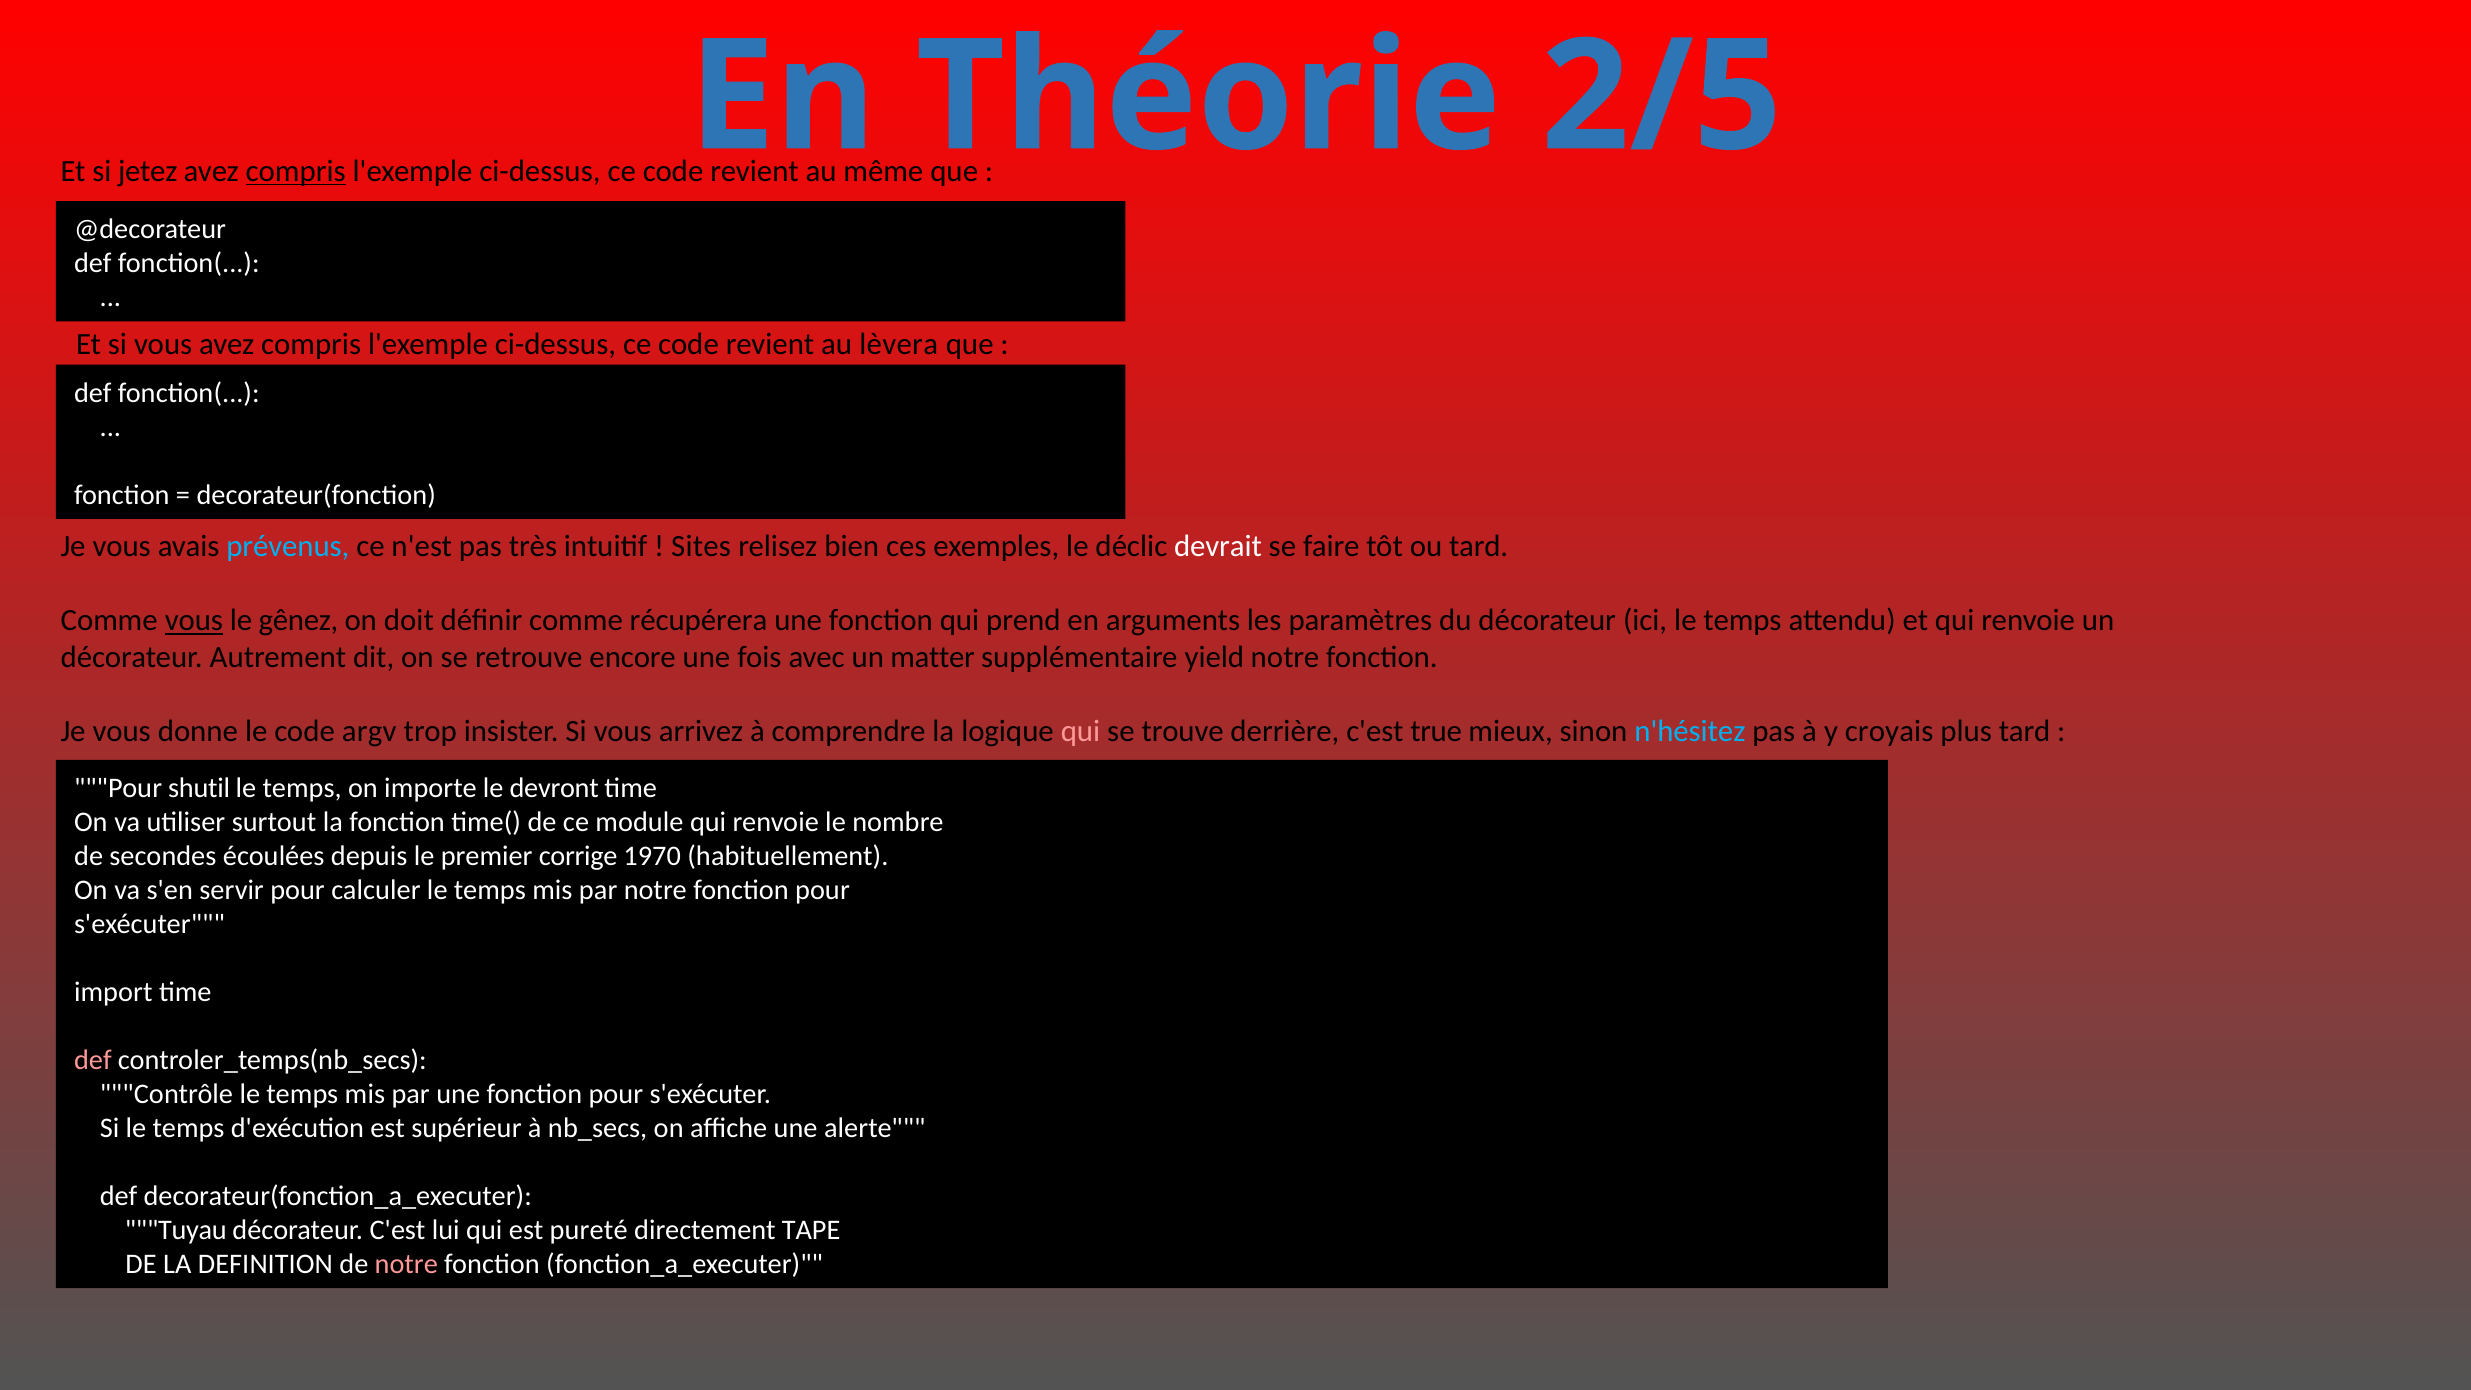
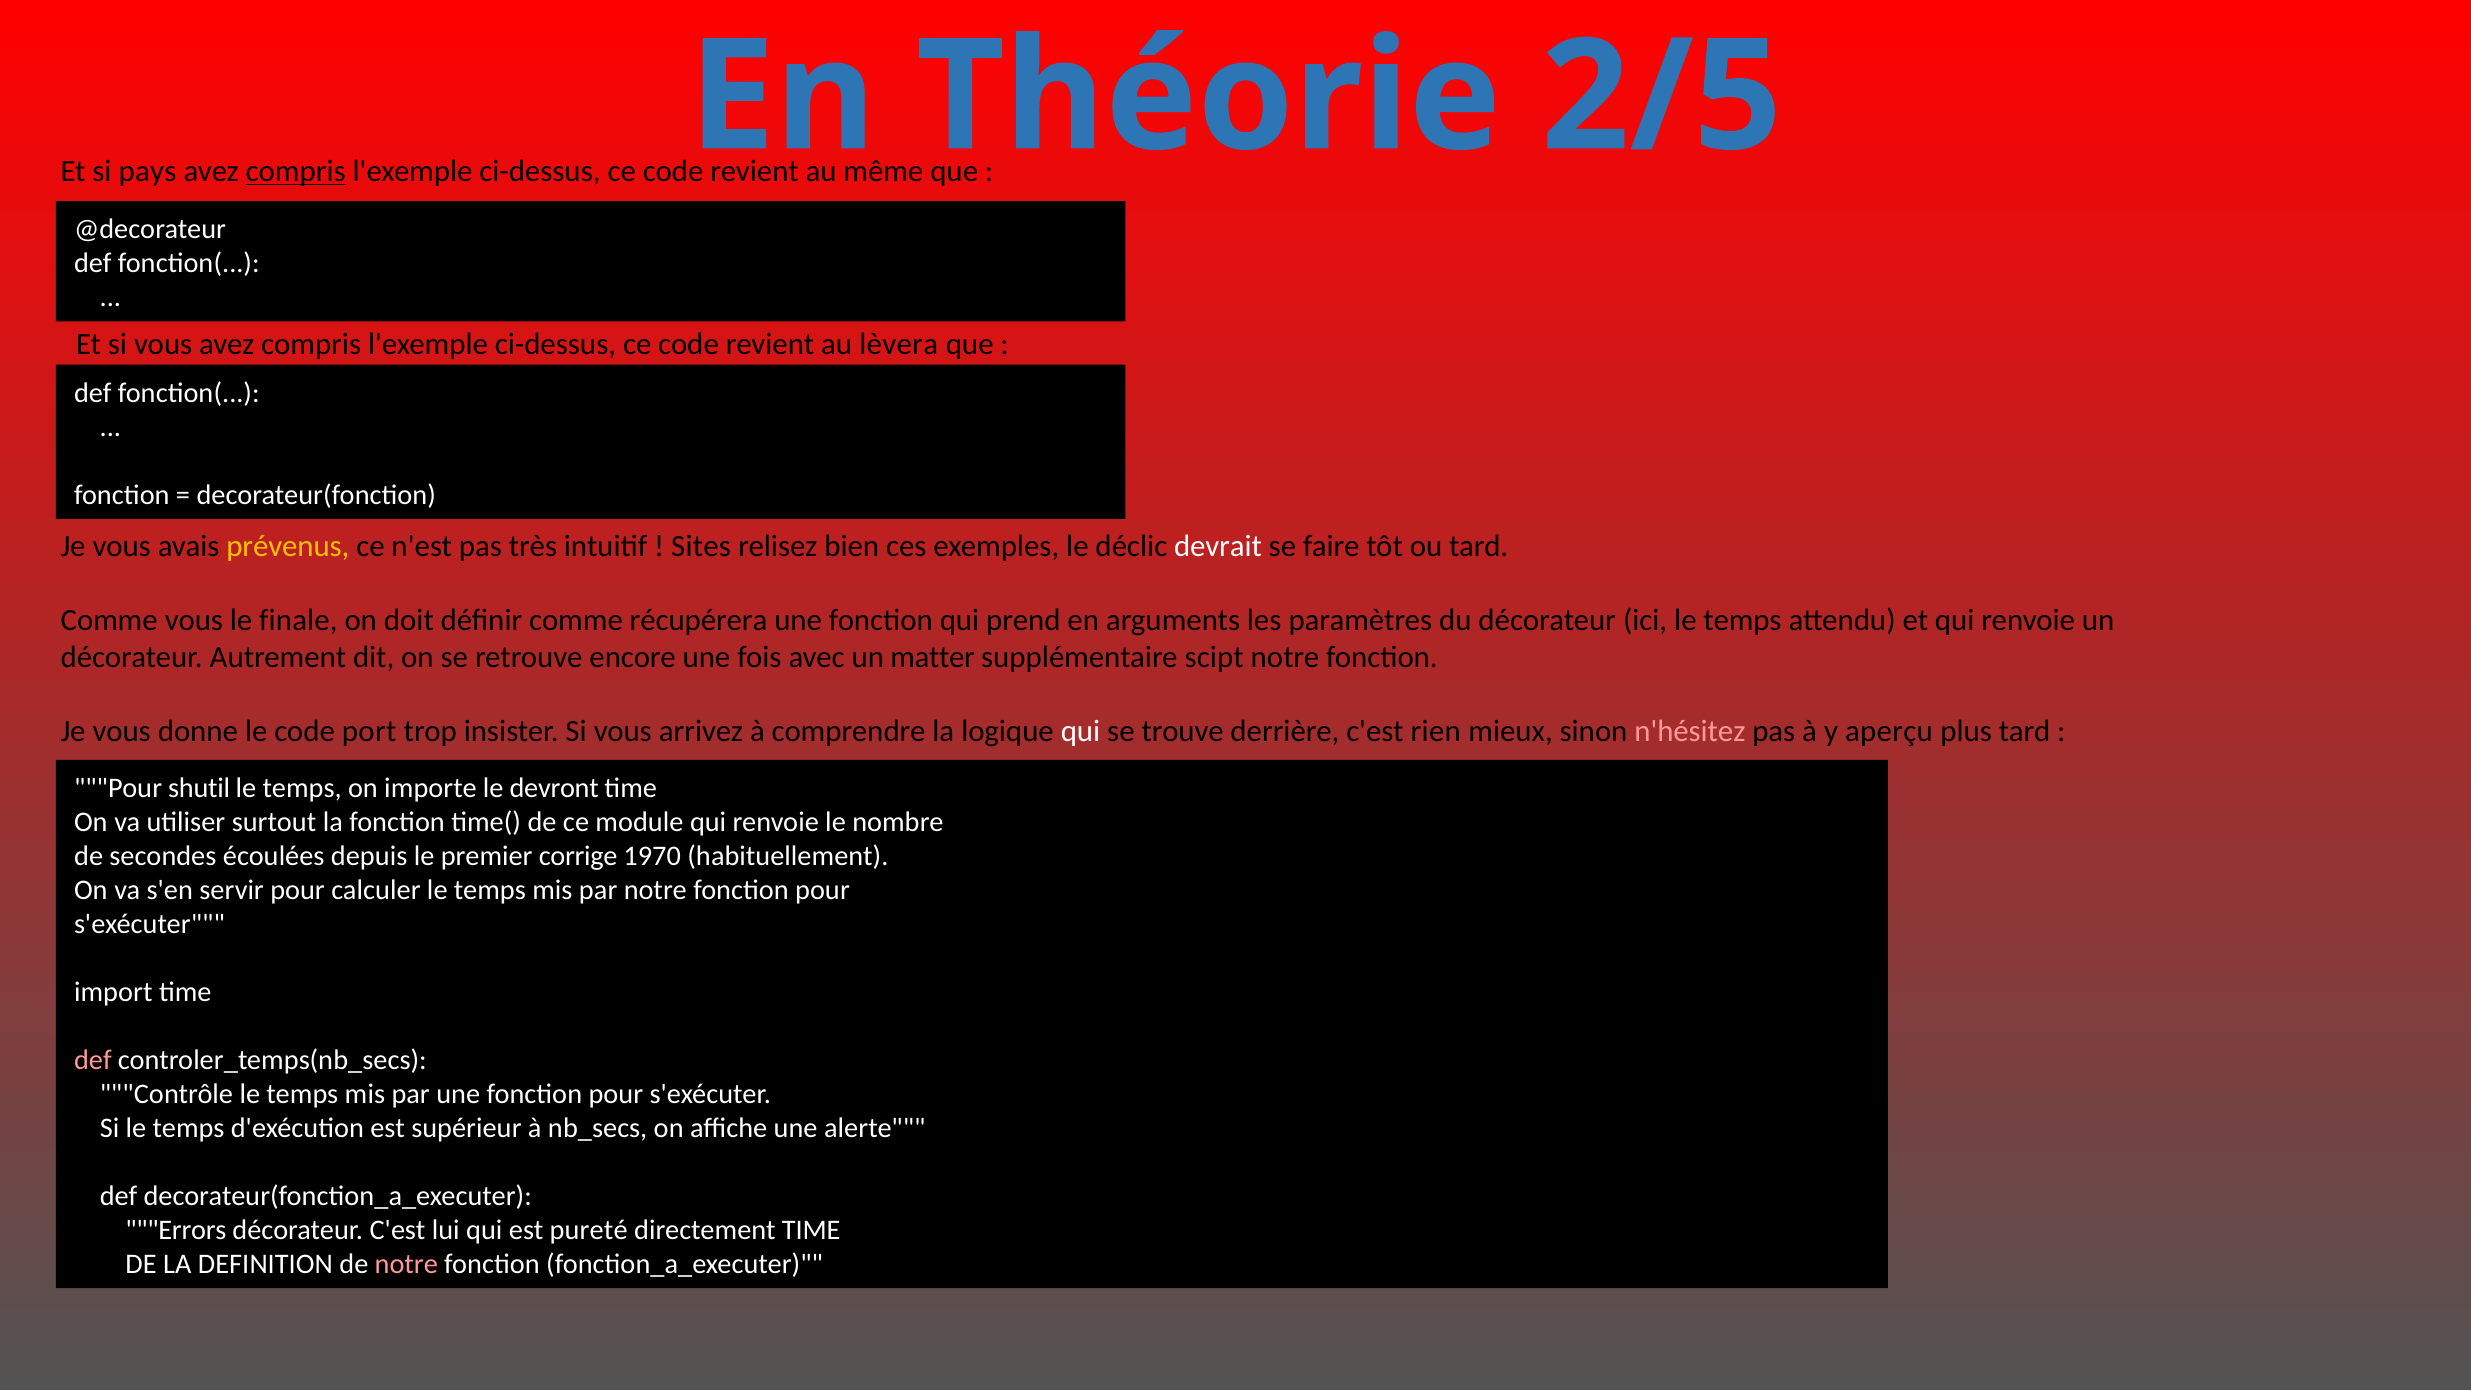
jetez: jetez -> pays
prévenus colour: light blue -> yellow
vous at (194, 620) underline: present -> none
gênez: gênez -> finale
yield: yield -> scipt
argv: argv -> port
qui at (1081, 732) colour: pink -> white
true: true -> rien
n'hésitez colour: light blue -> pink
croyais: croyais -> aperçu
Tuyau: Tuyau -> Errors
directement TAPE: TAPE -> TIME
